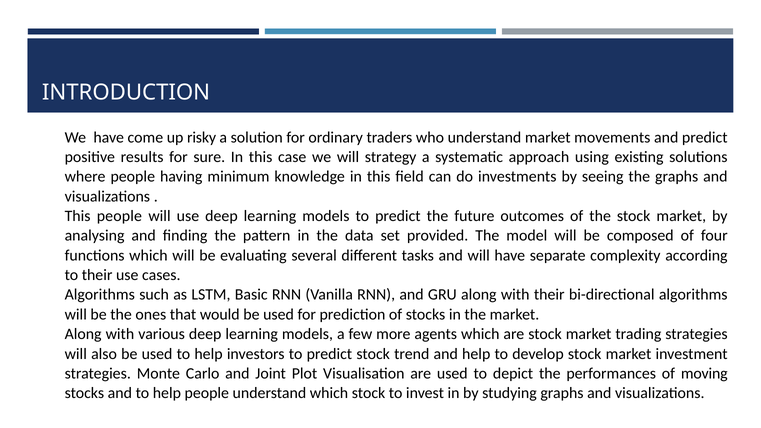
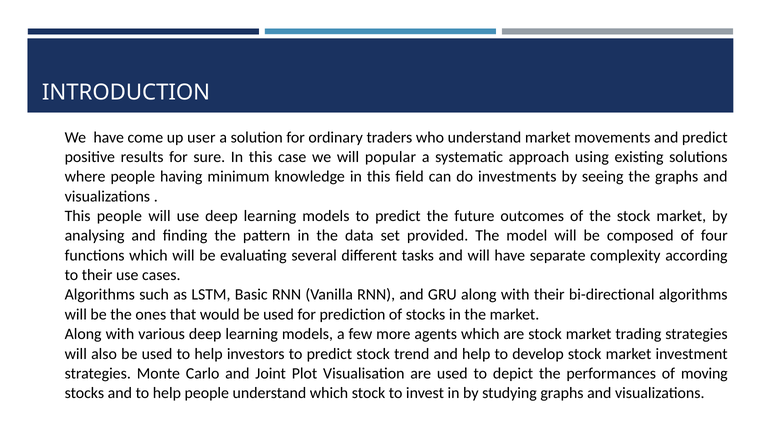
risky: risky -> user
strategy: strategy -> popular
